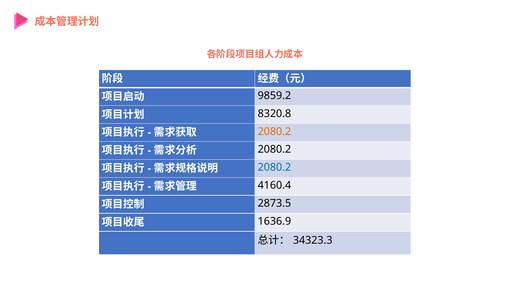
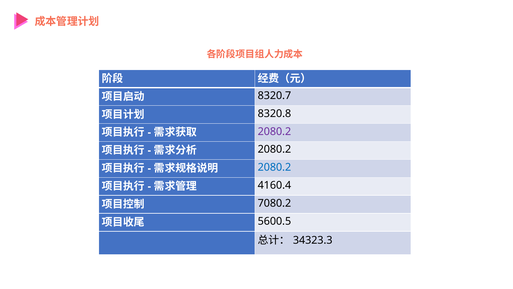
9859.2: 9859.2 -> 8320.7
2080.2 at (274, 131) colour: orange -> purple
2873.5: 2873.5 -> 7080.2
1636.9: 1636.9 -> 5600.5
